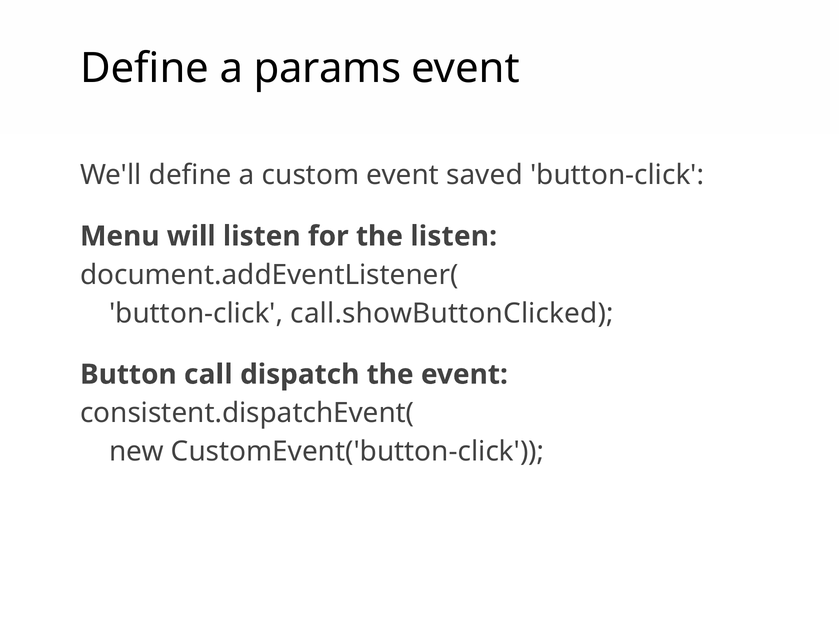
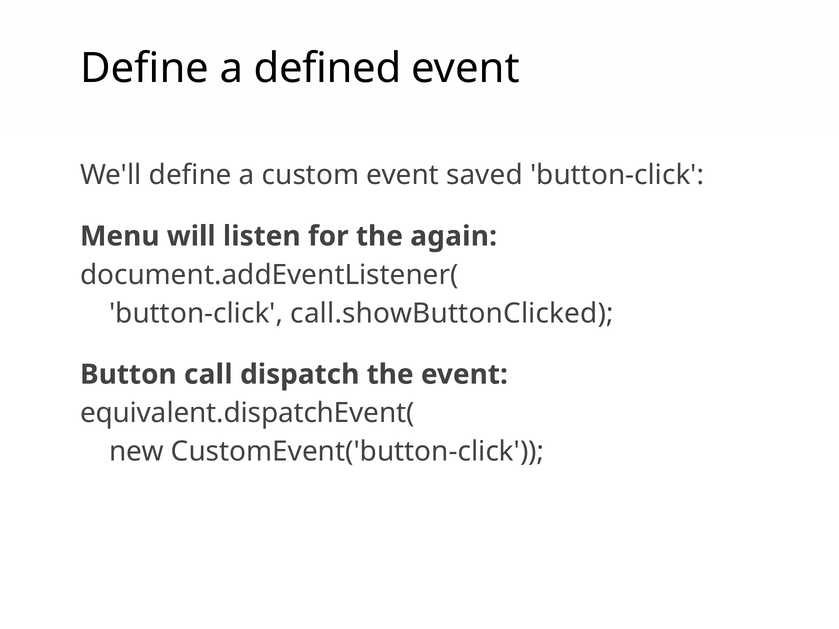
params: params -> defined
the listen: listen -> again
consistent.dispatchEvent(: consistent.dispatchEvent( -> equivalent.dispatchEvent(
